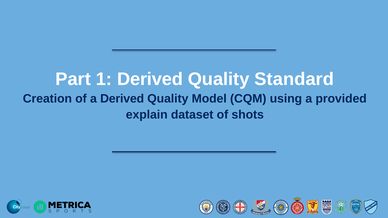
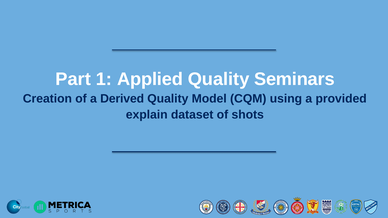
1 Derived: Derived -> Applied
Standard: Standard -> Seminars
